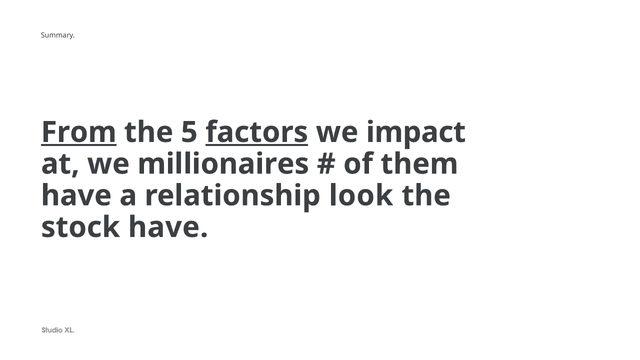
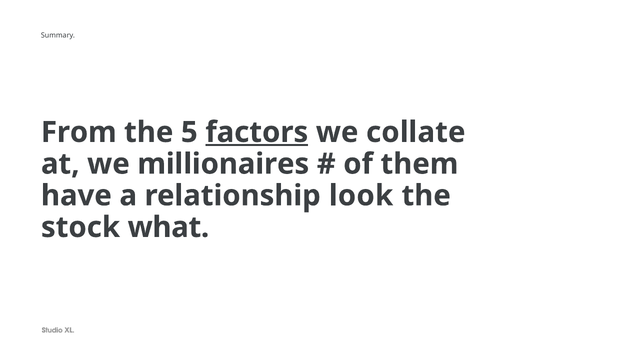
From underline: present -> none
impact: impact -> collate
stock have: have -> what
